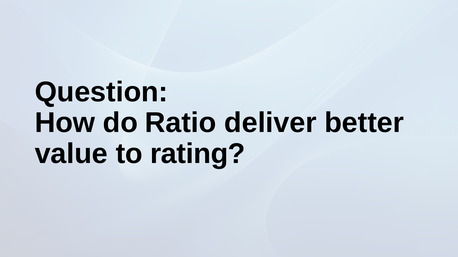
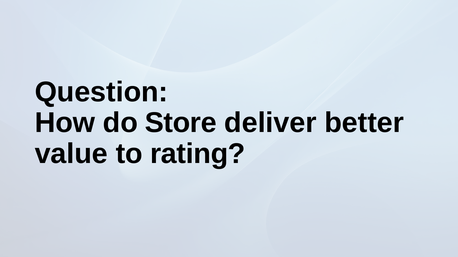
Ratio: Ratio -> Store
